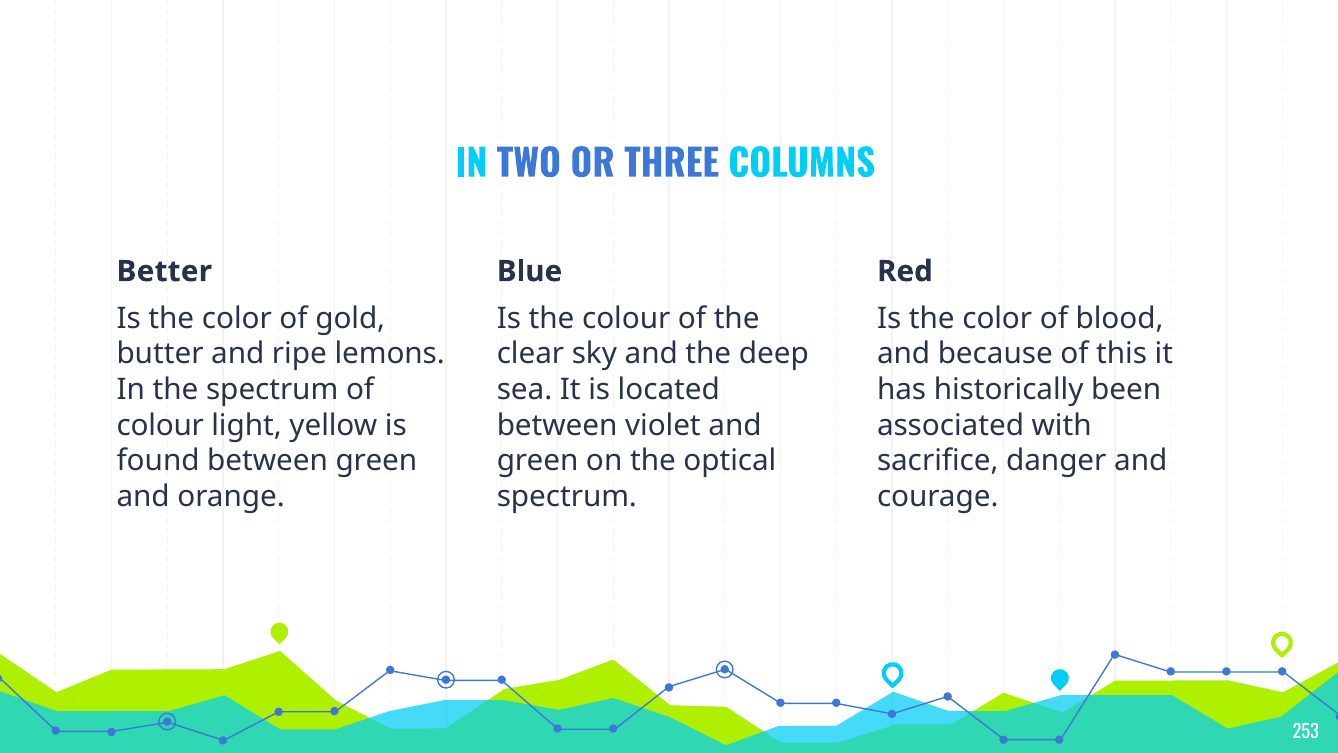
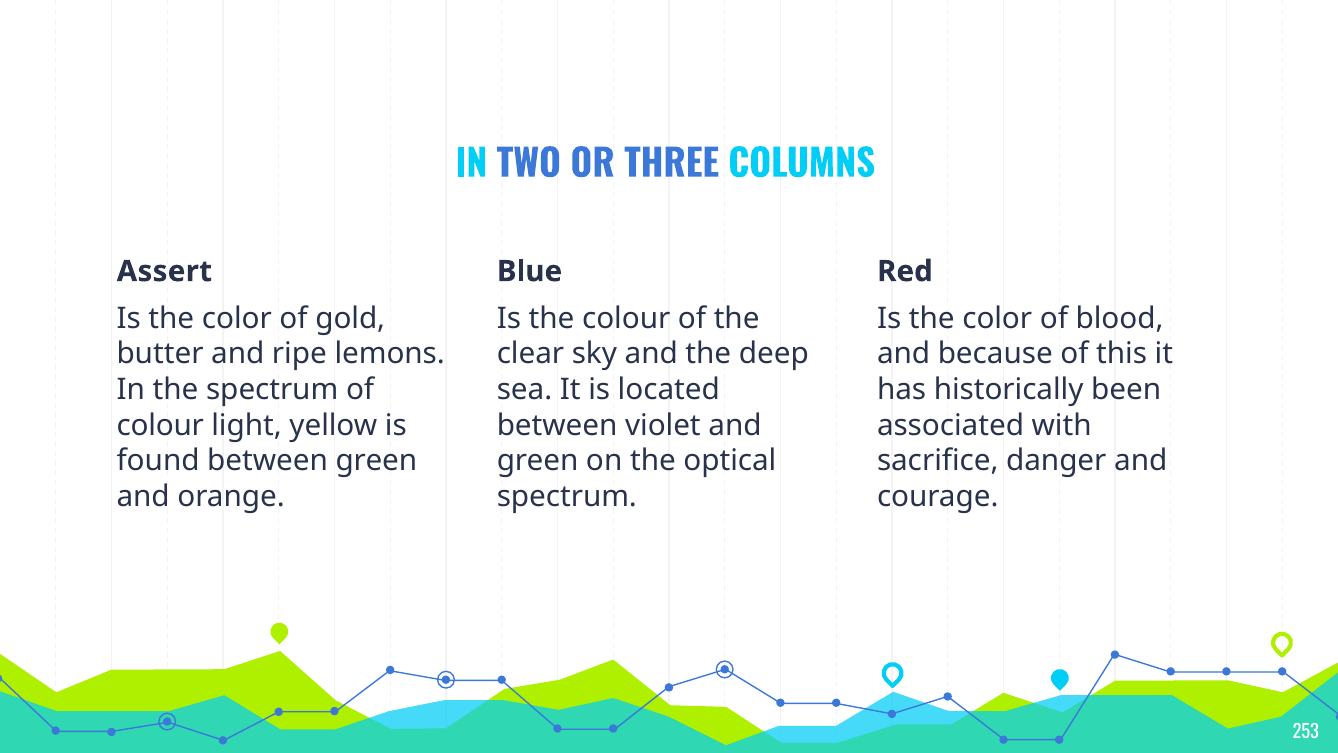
Better: Better -> Assert
